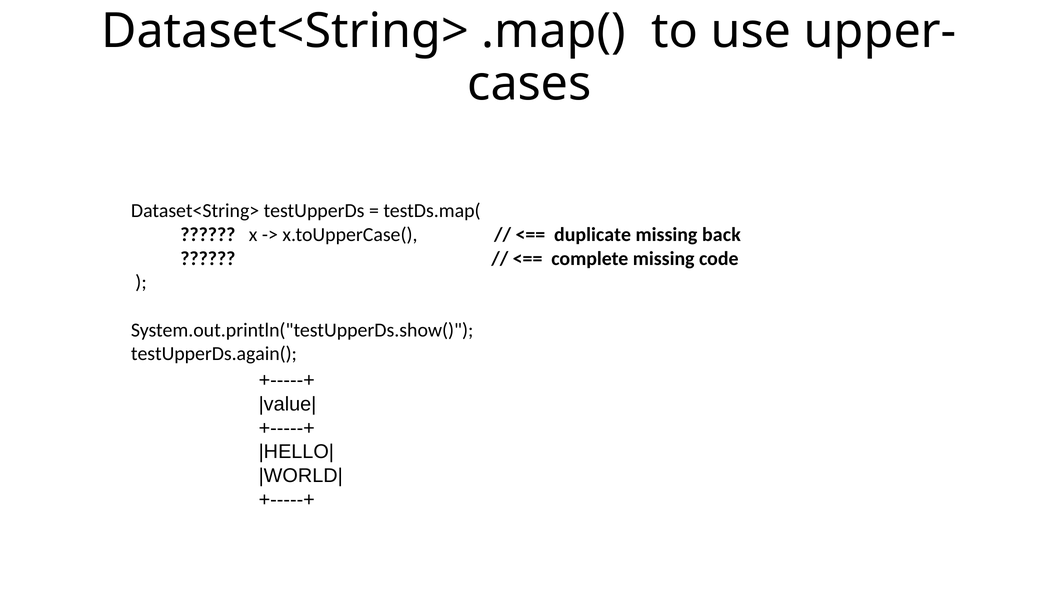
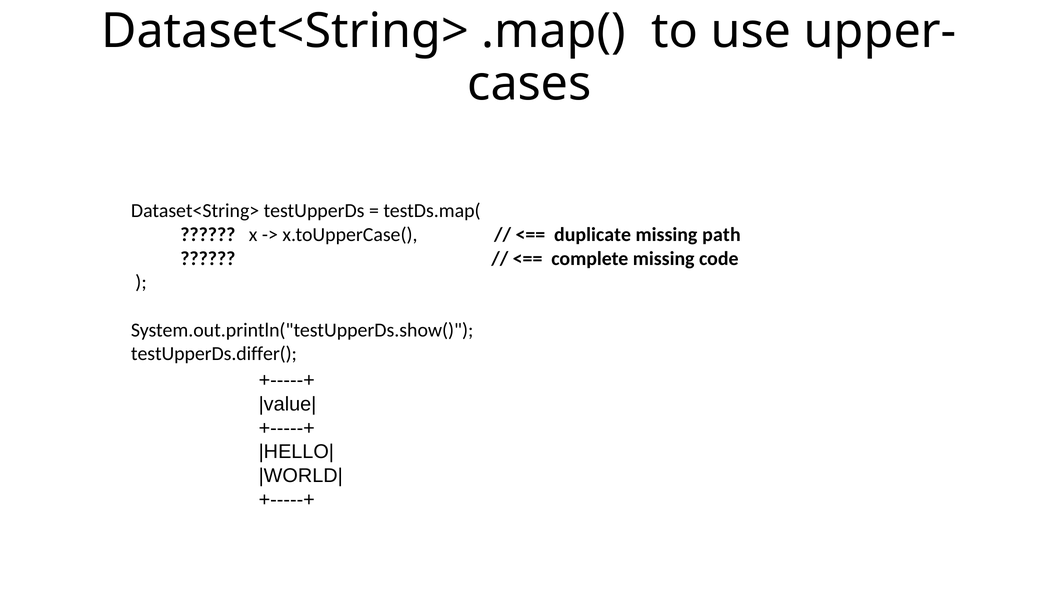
back: back -> path
testUpperDs.again(: testUpperDs.again( -> testUpperDs.differ(
